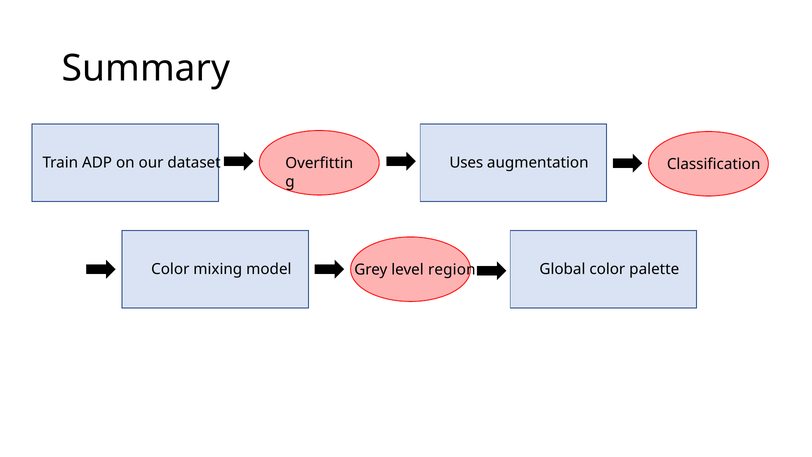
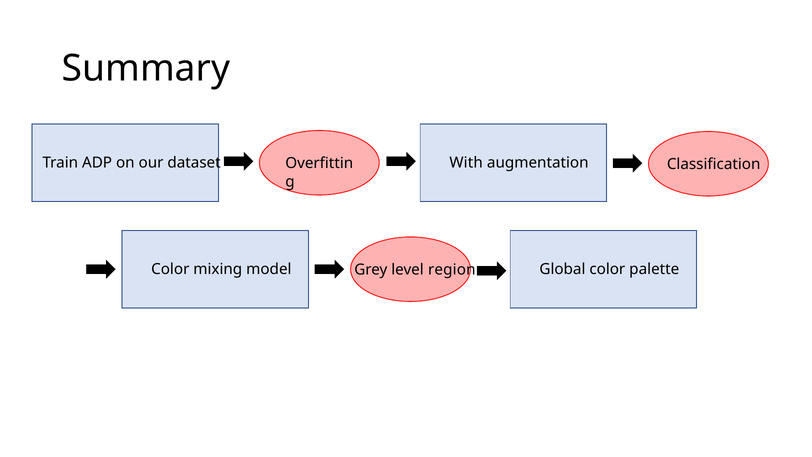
Uses: Uses -> With
